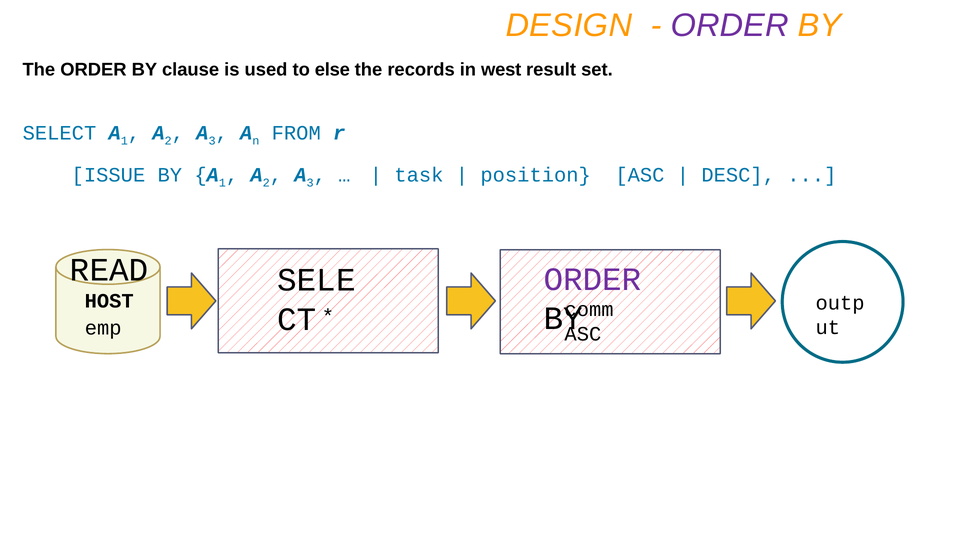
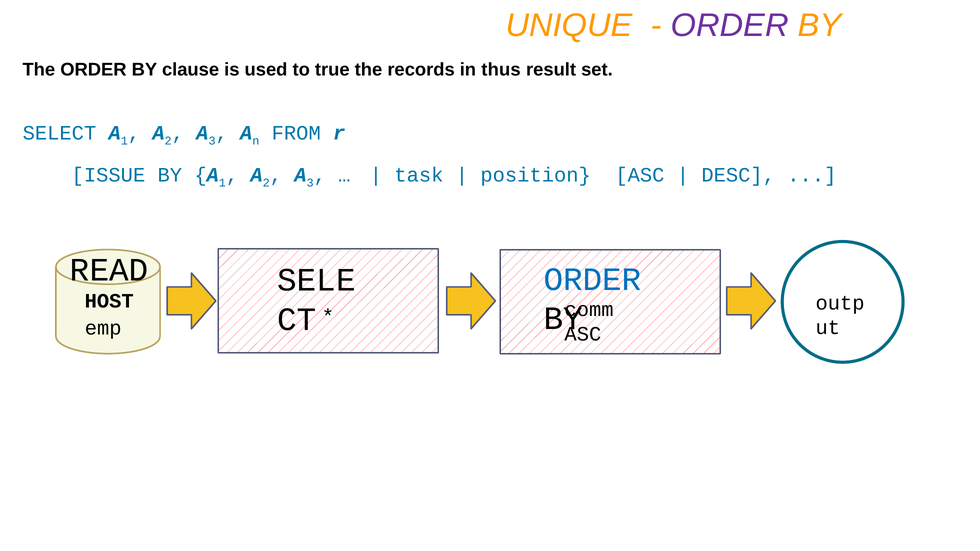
DESIGN: DESIGN -> UNIQUE
else: else -> true
west: west -> thus
ORDER at (593, 280) colour: purple -> blue
